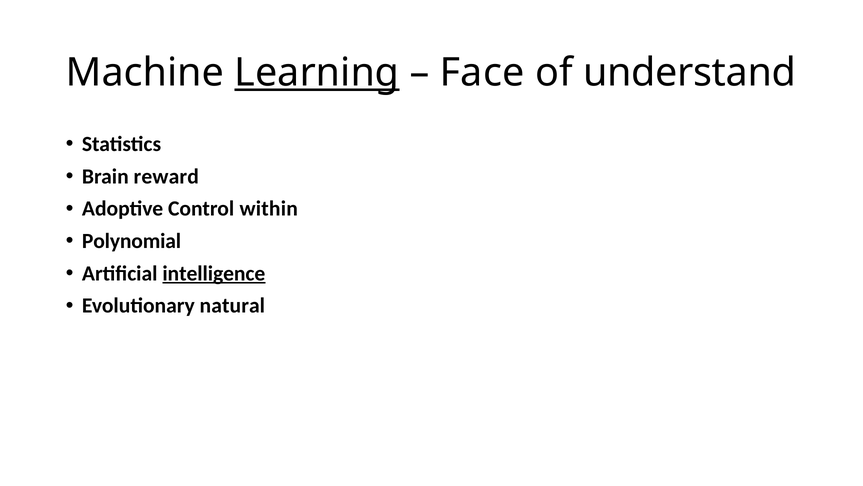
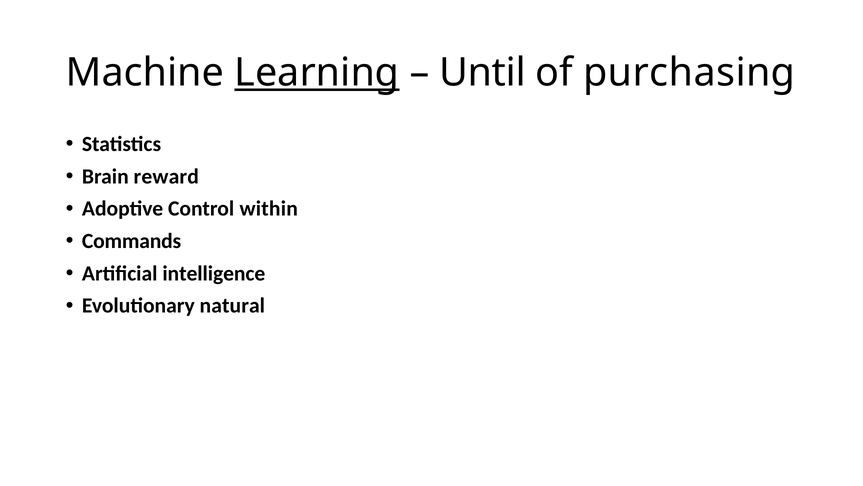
Face: Face -> Until
understand: understand -> purchasing
Polynomial: Polynomial -> Commands
intelligence underline: present -> none
